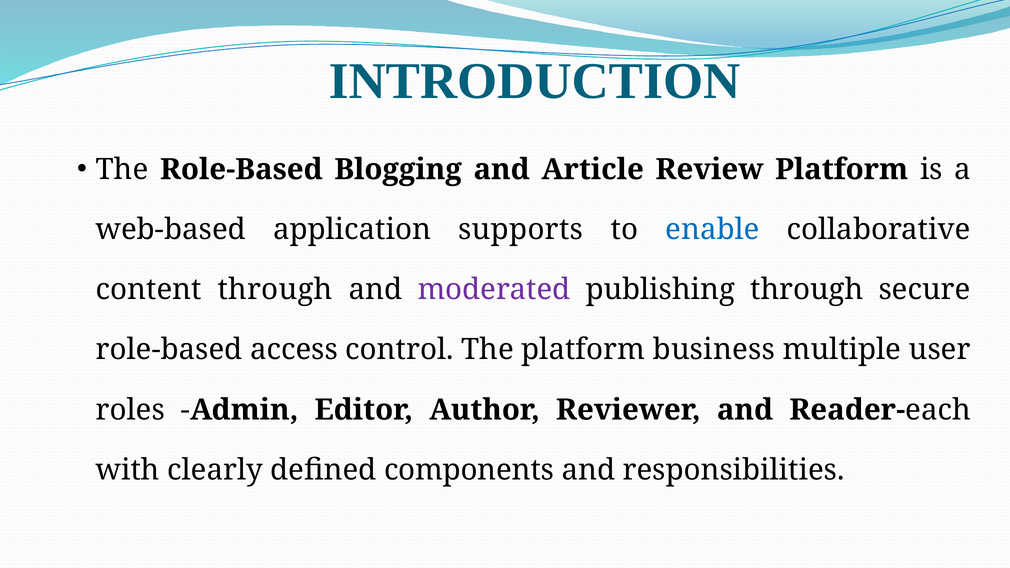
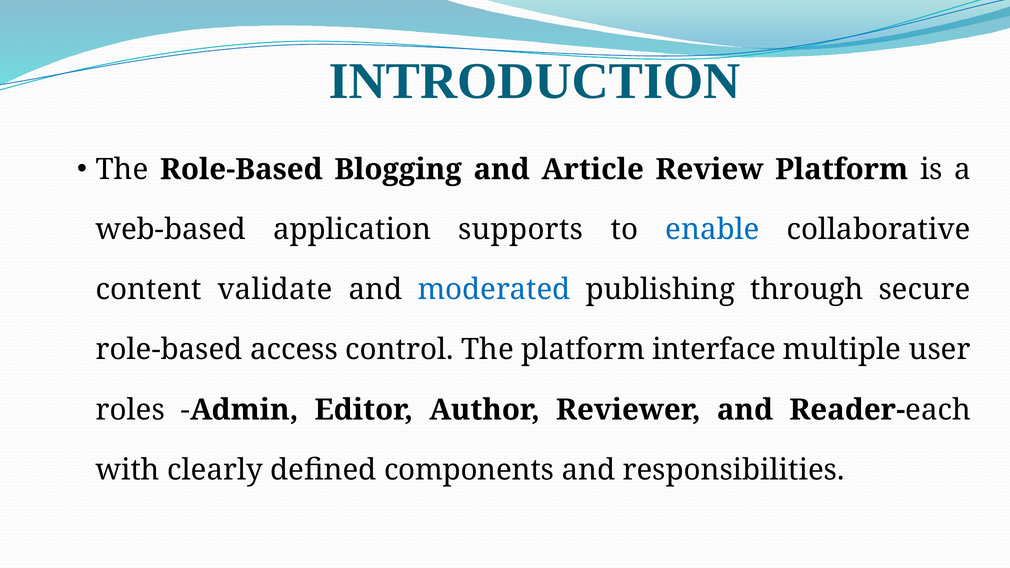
content through: through -> validate
moderated colour: purple -> blue
business: business -> interface
